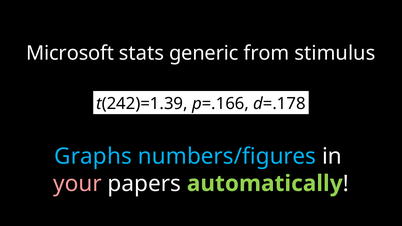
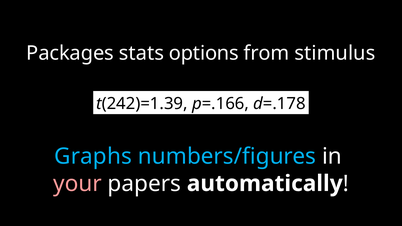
Microsoft: Microsoft -> Packages
generic: generic -> options
automatically colour: light green -> white
